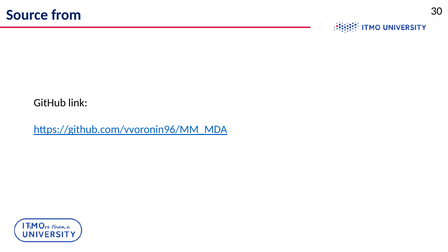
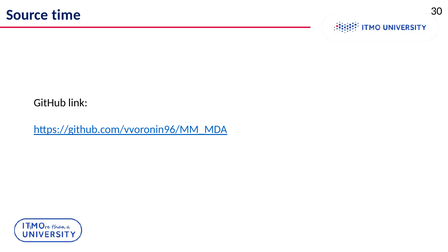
from: from -> time
